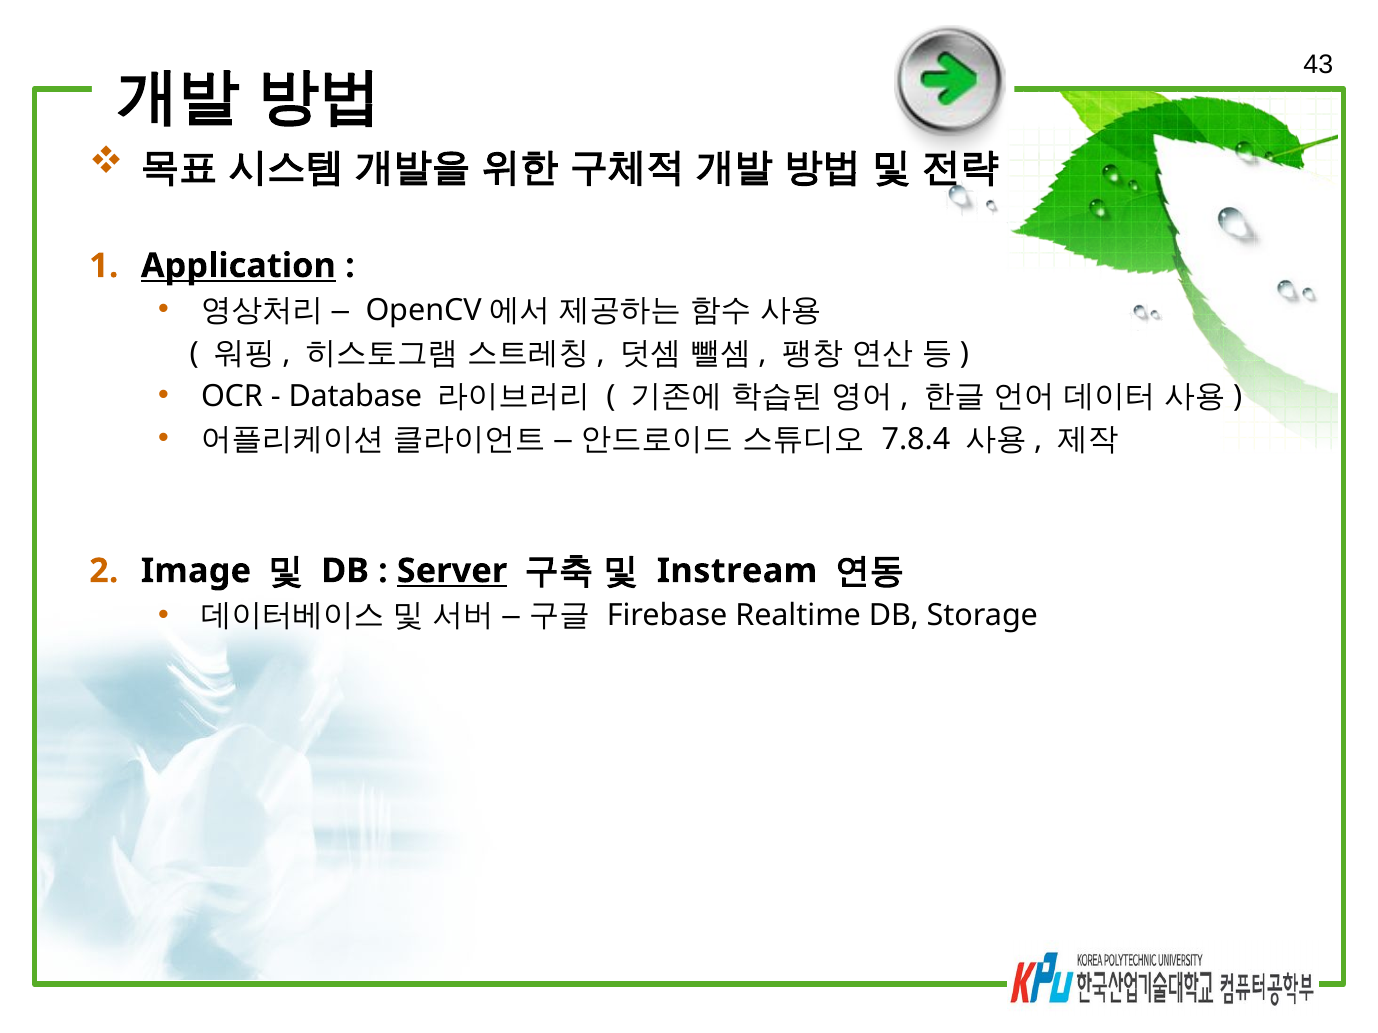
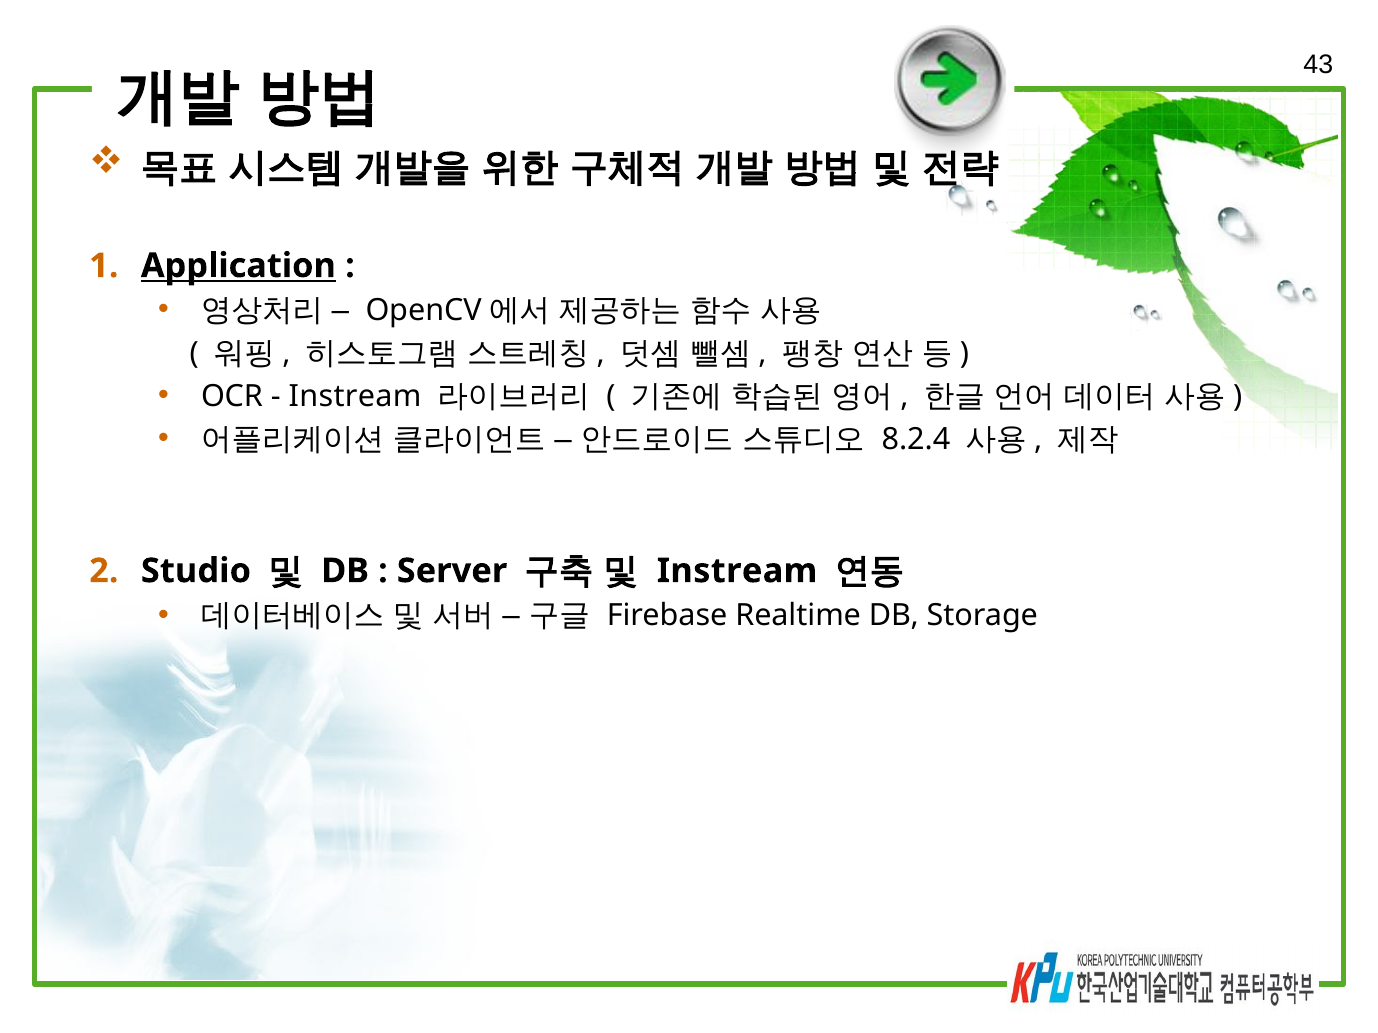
Database at (355, 396): Database -> Instream
7.8.4: 7.8.4 -> 8.2.4
Image: Image -> Studio
Server underline: present -> none
